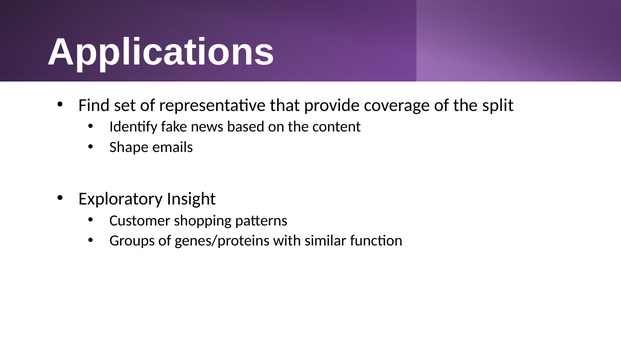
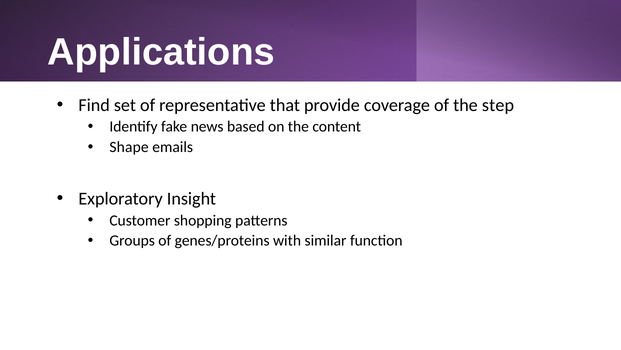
split: split -> step
